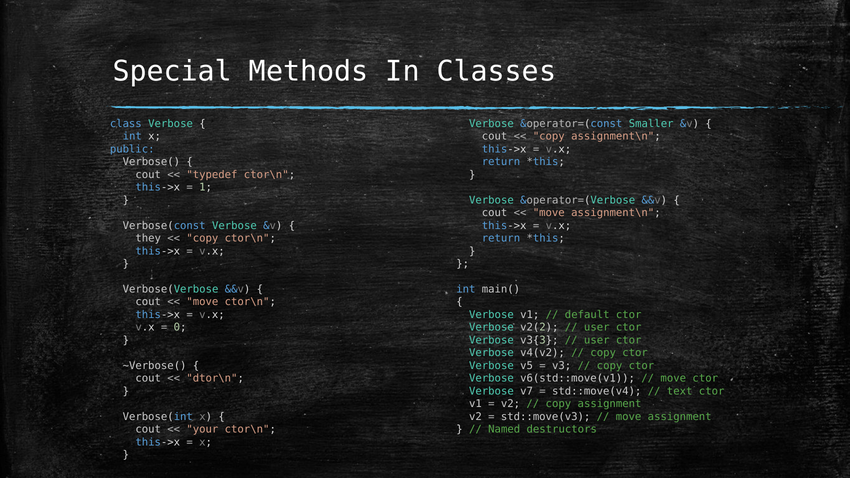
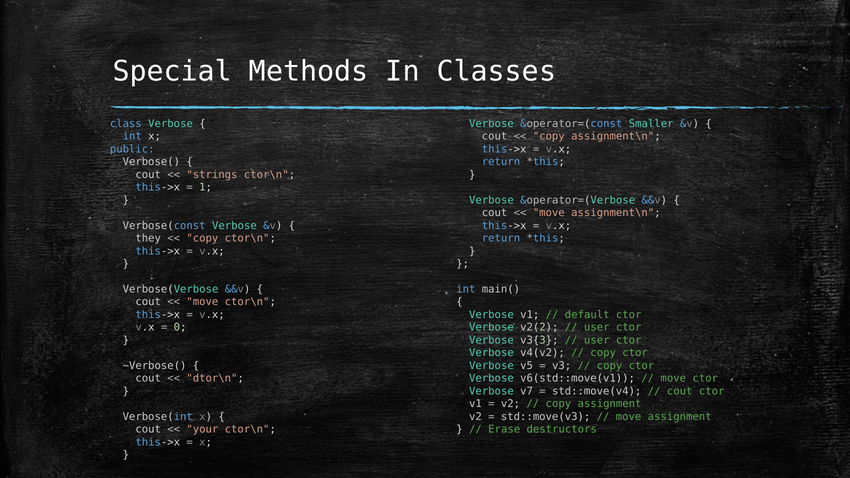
typedef: typedef -> strings
text at (680, 391): text -> cout
Named: Named -> Erase
